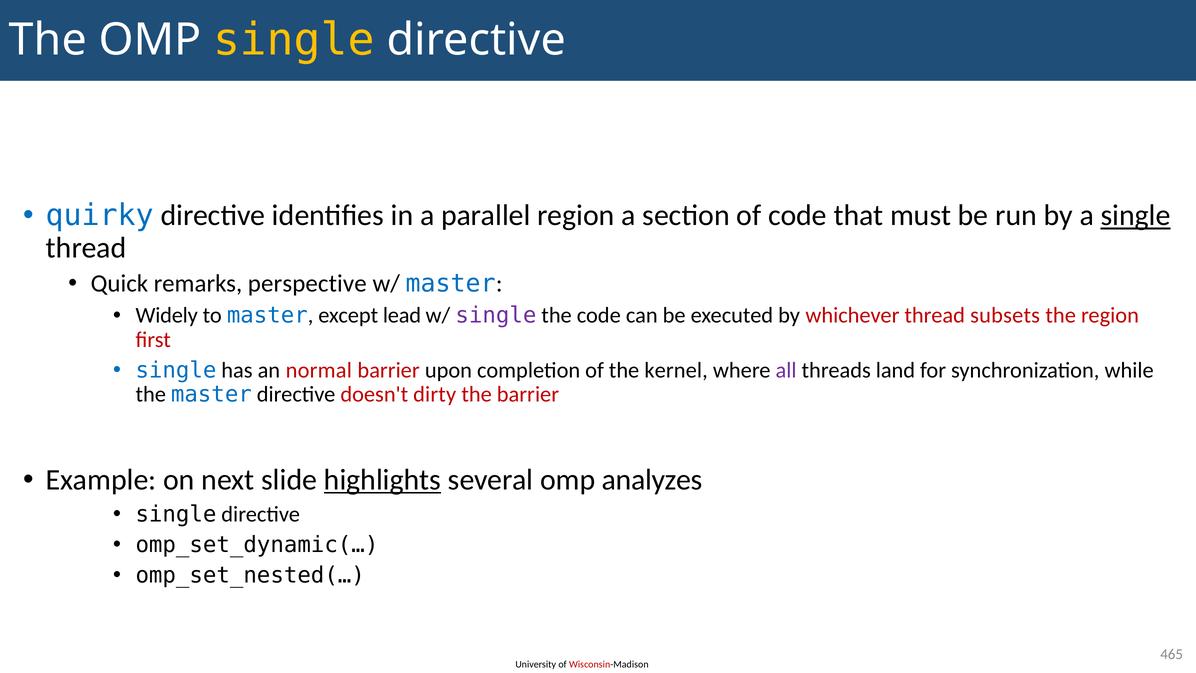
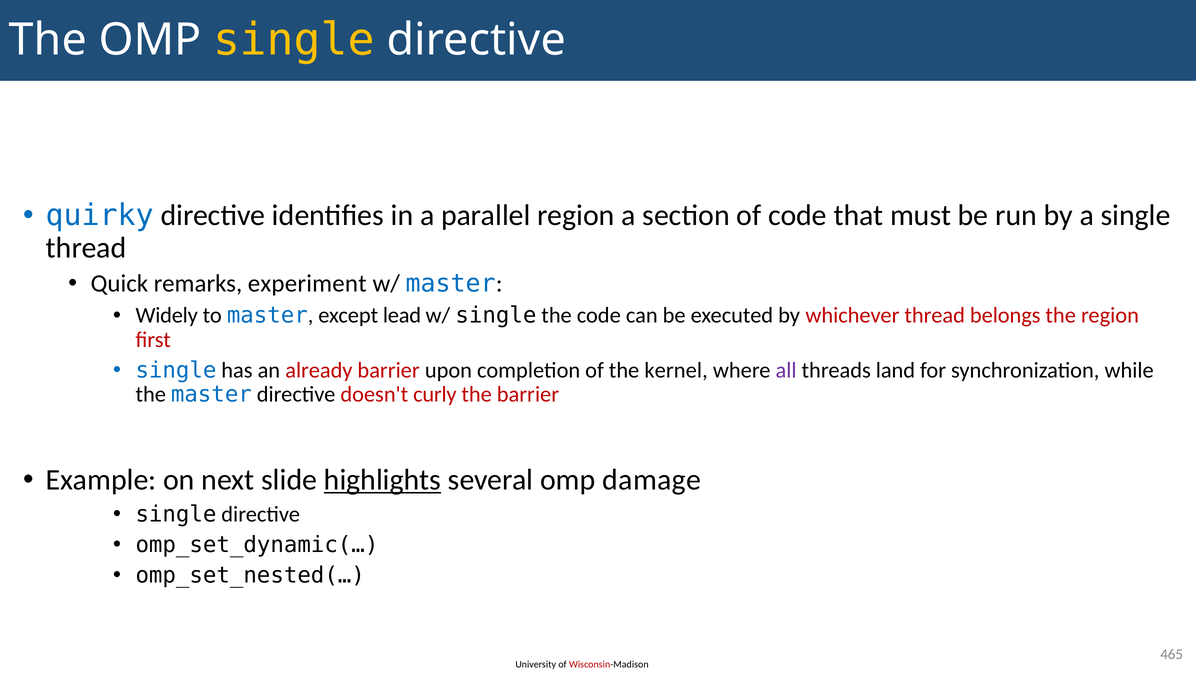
single at (1136, 215) underline: present -> none
perspective: perspective -> experiment
single at (496, 315) colour: purple -> black
subsets: subsets -> belongs
normal: normal -> already
dirty: dirty -> curly
analyzes: analyzes -> damage
